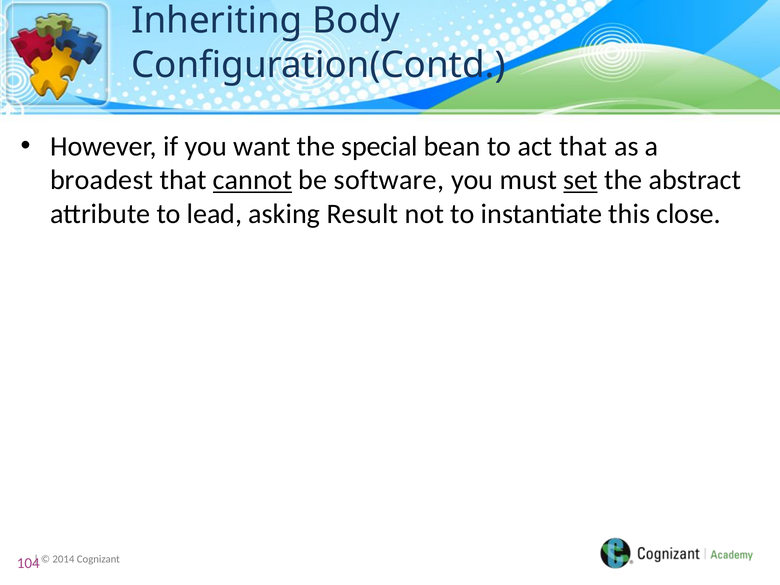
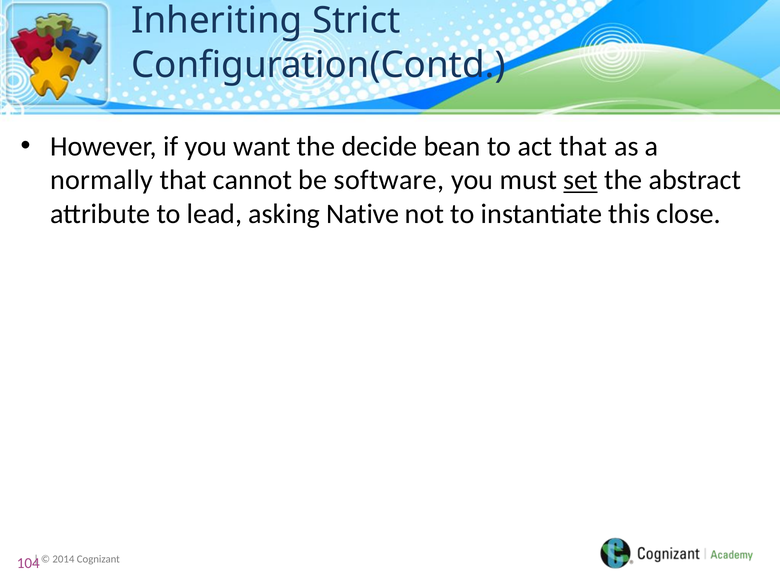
Body: Body -> Strict
special: special -> decide
broadest: broadest -> normally
cannot underline: present -> none
Result: Result -> Native
